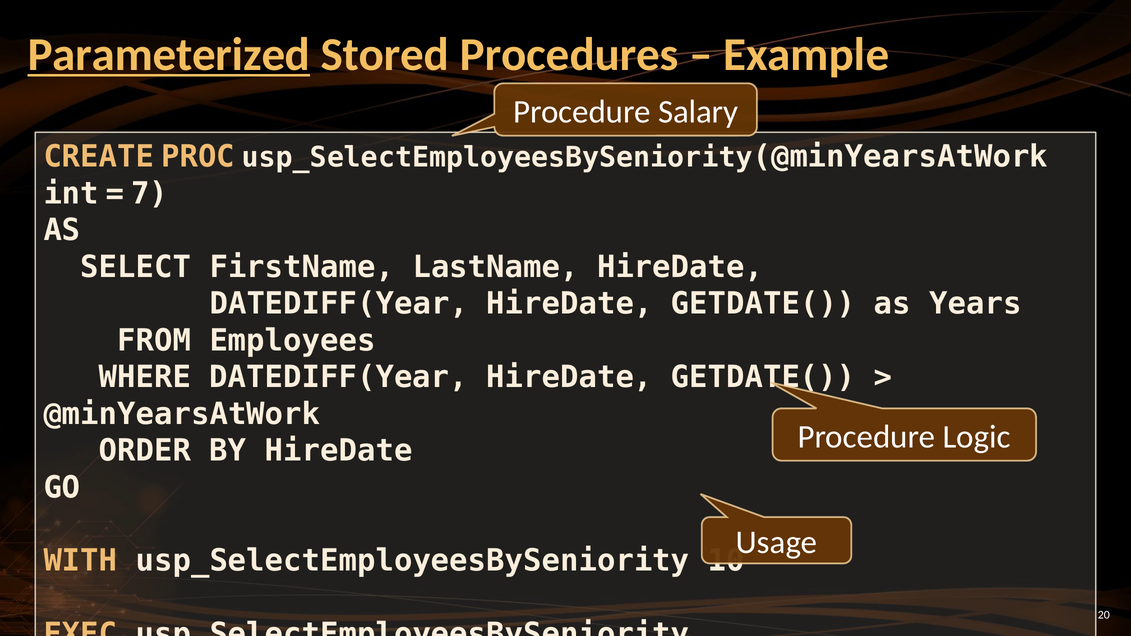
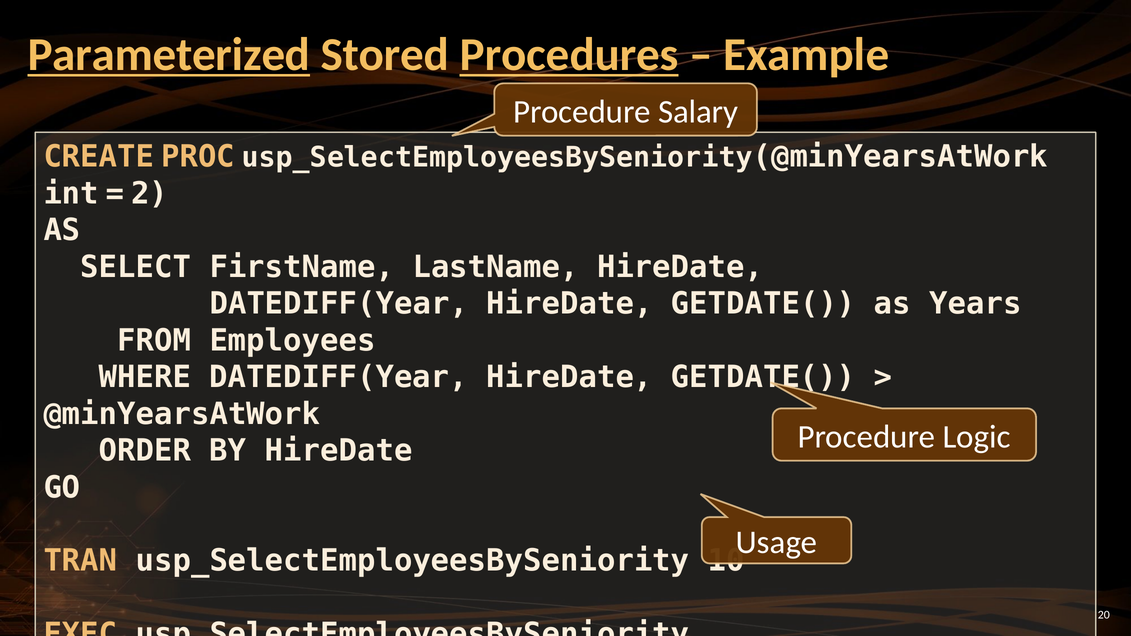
Procedures underline: none -> present
7: 7 -> 2
WITH: WITH -> TRAN
